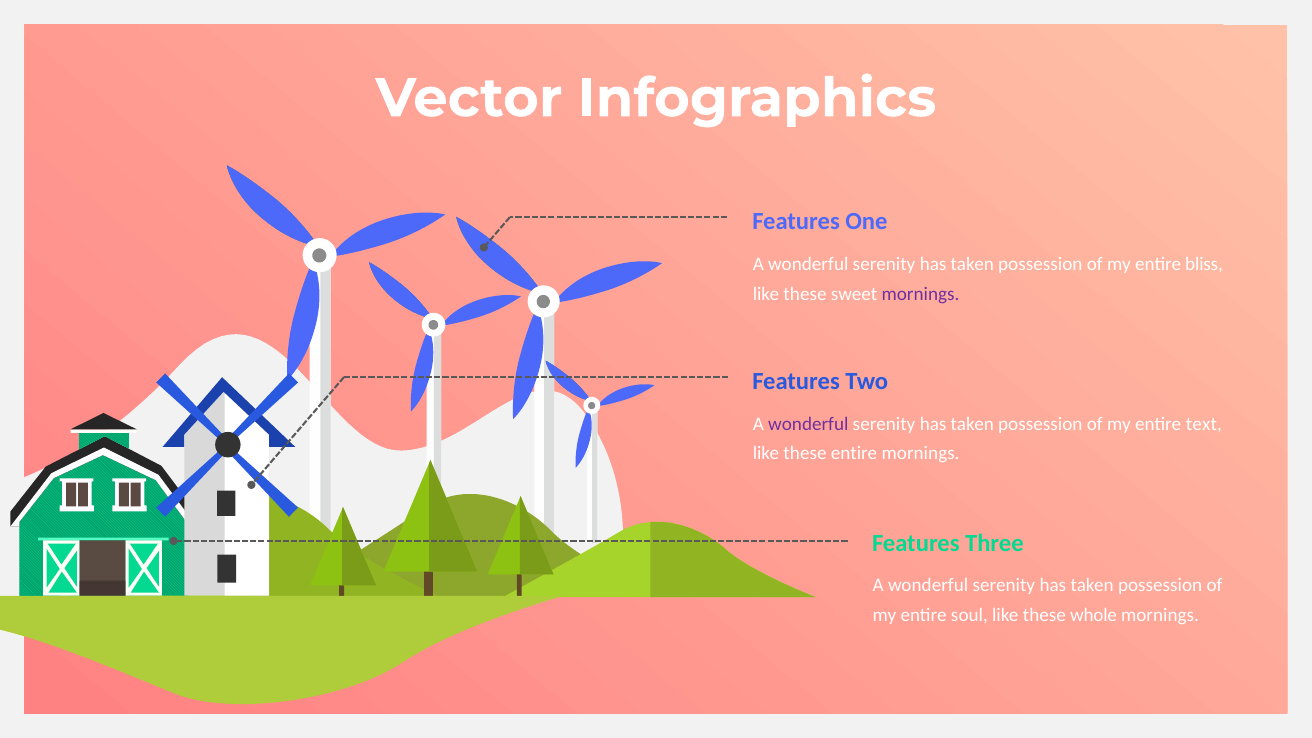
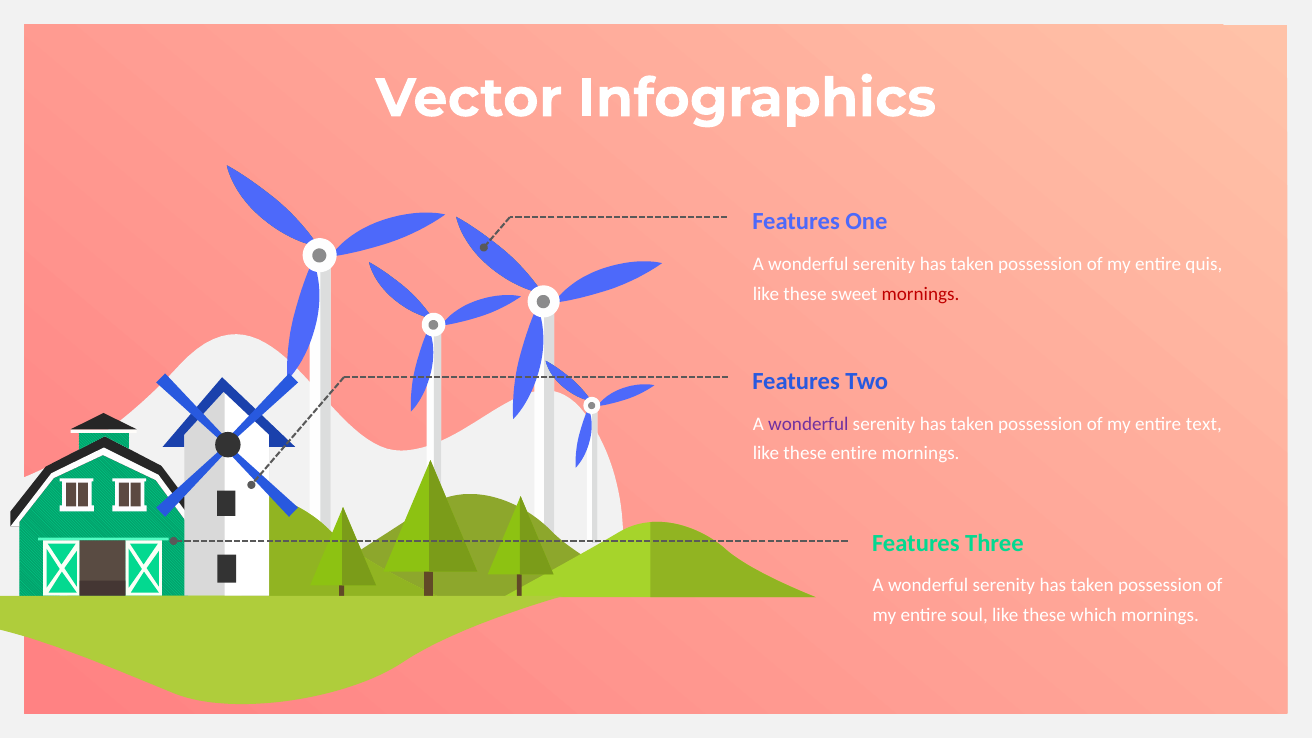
bliss: bliss -> quis
mornings at (921, 294) colour: purple -> red
whole: whole -> which
